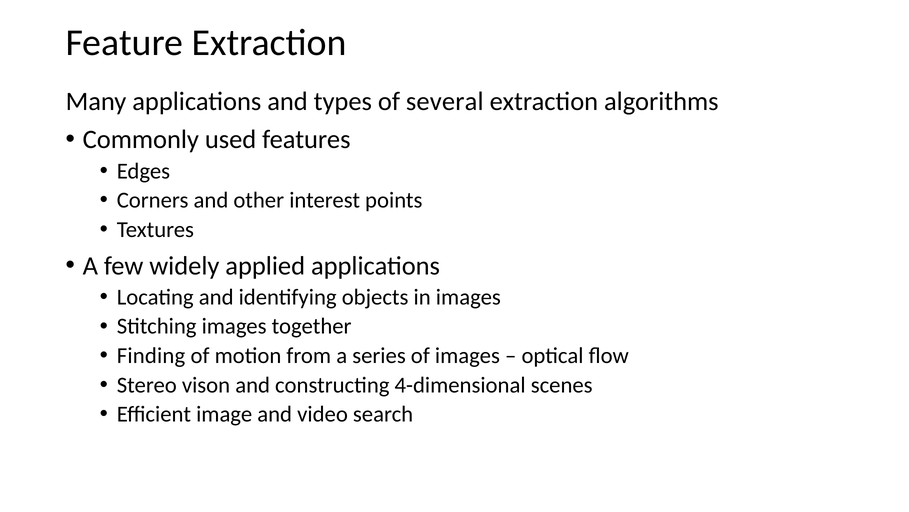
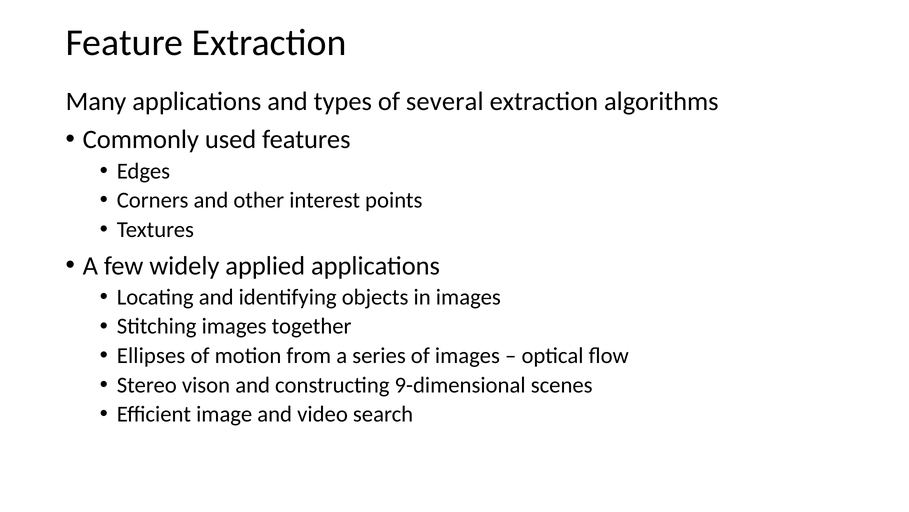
Finding: Finding -> Ellipses
4-dimensional: 4-dimensional -> 9-dimensional
